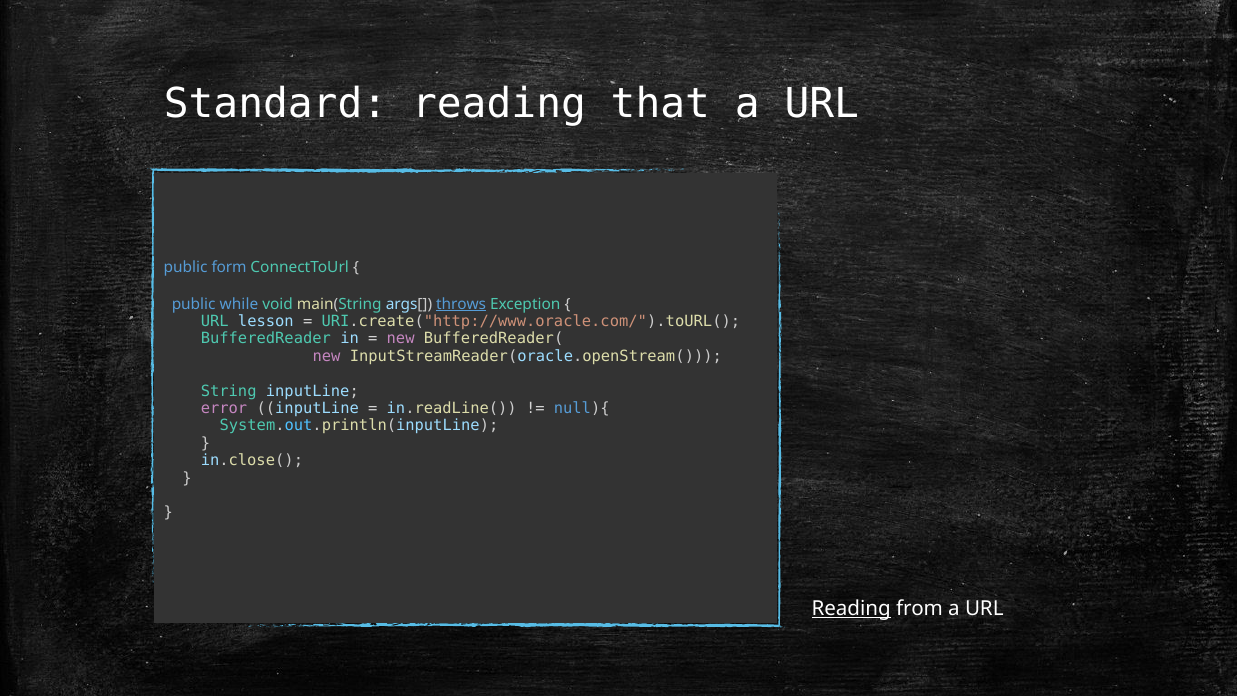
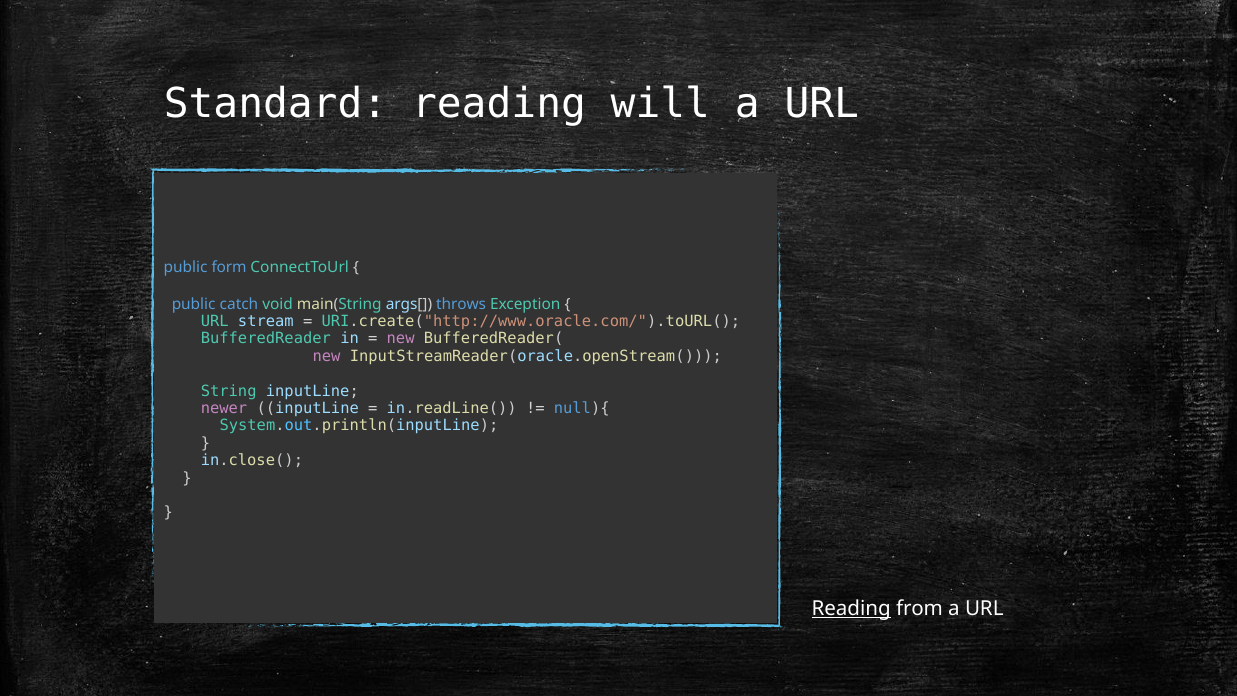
that: that -> will
while: while -> catch
throws underline: present -> none
lesson: lesson -> stream
error: error -> newer
